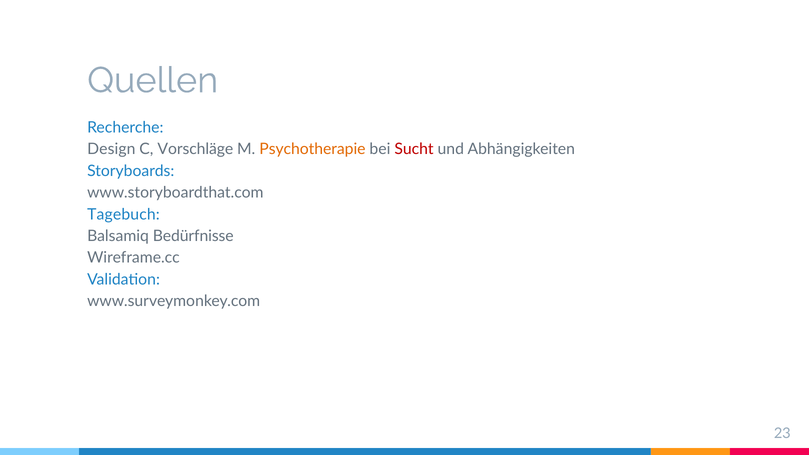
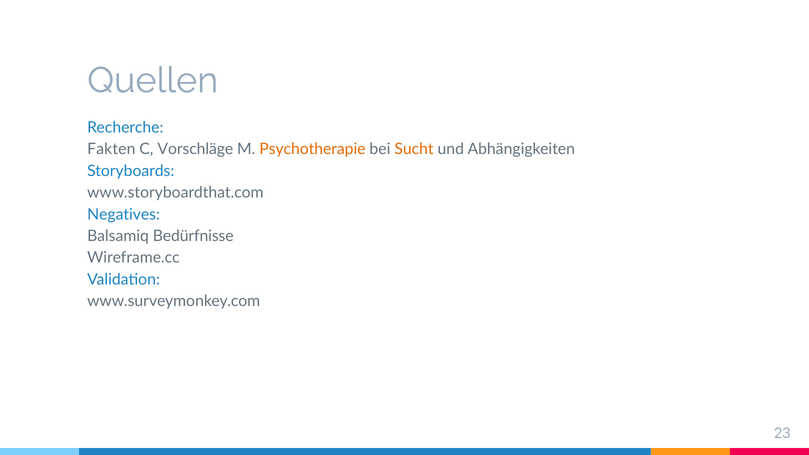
Design: Design -> Fakten
Sucht colour: red -> orange
Tagebuch: Tagebuch -> Negatives
